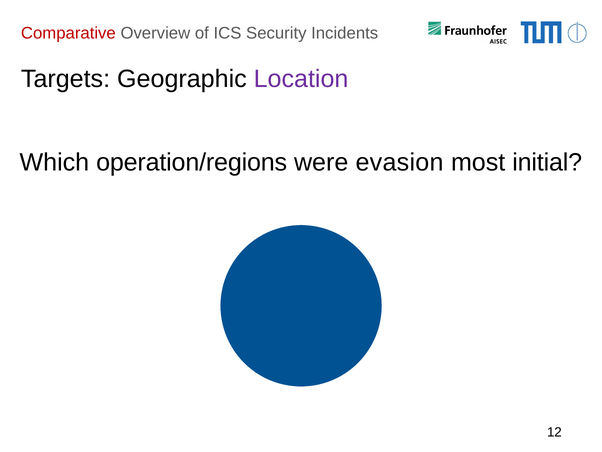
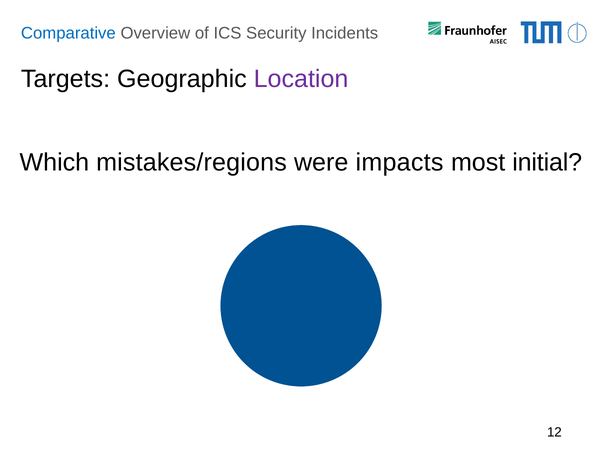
Comparative colour: red -> blue
operation/regions: operation/regions -> mistakes/regions
evasion: evasion -> impacts
